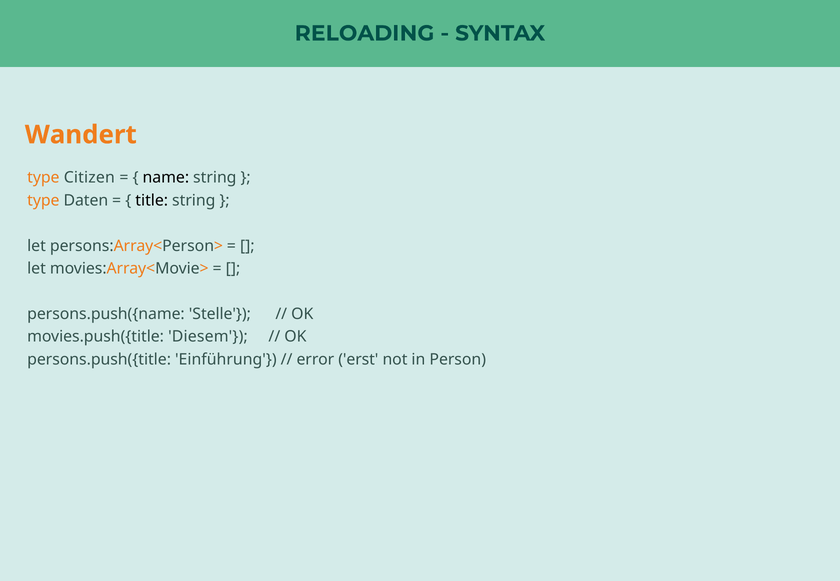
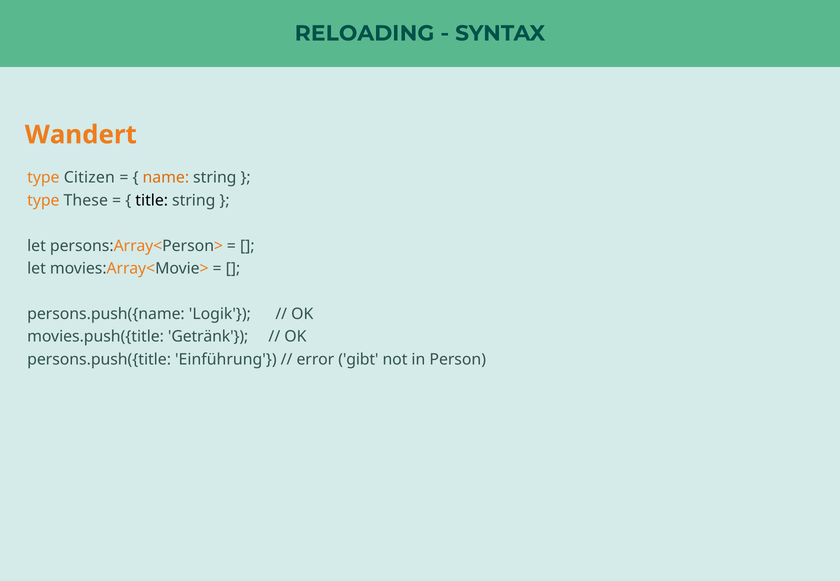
name colour: black -> orange
Daten: Daten -> These
Stelle: Stelle -> Logik
Diesem: Diesem -> Getränk
erst: erst -> gibt
